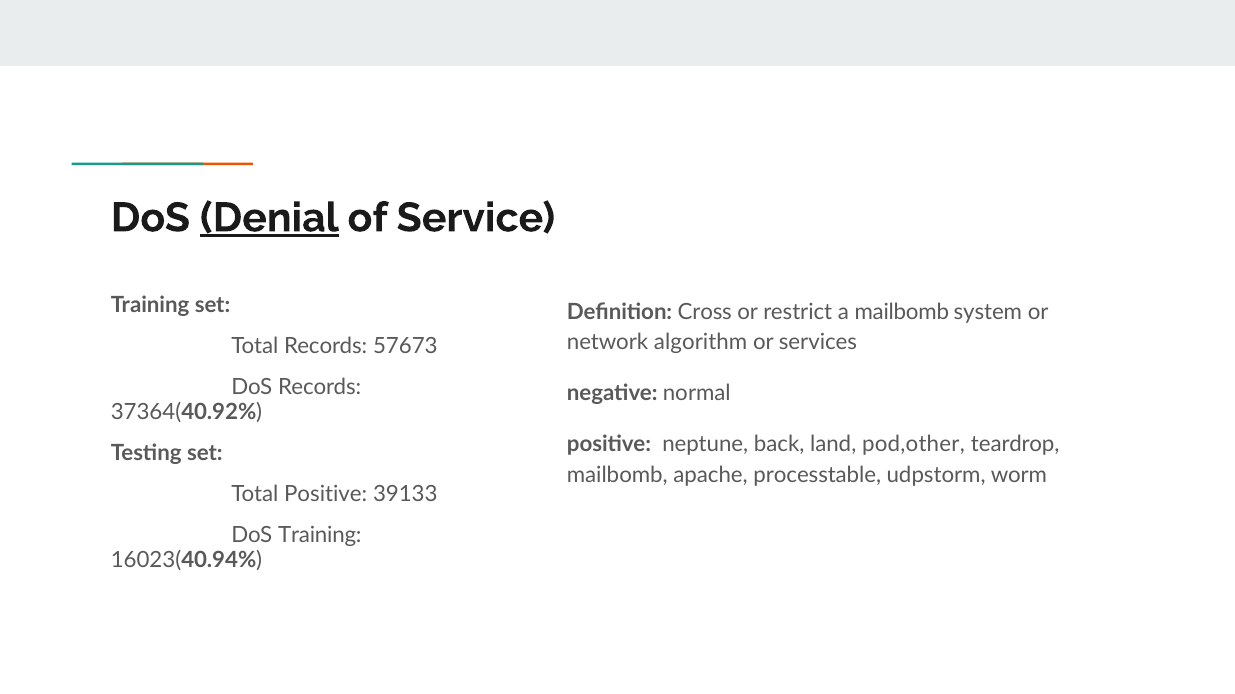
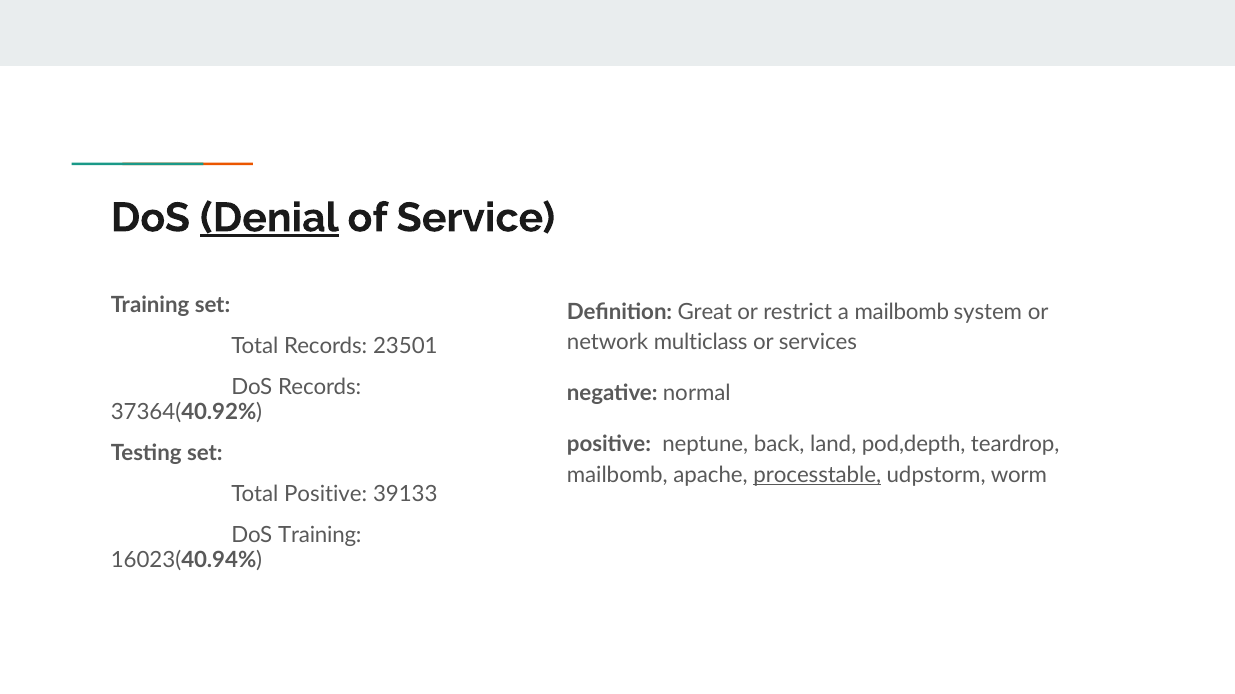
Cross: Cross -> Great
algorithm: algorithm -> multiclass
57673: 57673 -> 23501
pod,other: pod,other -> pod,depth
processtable underline: none -> present
